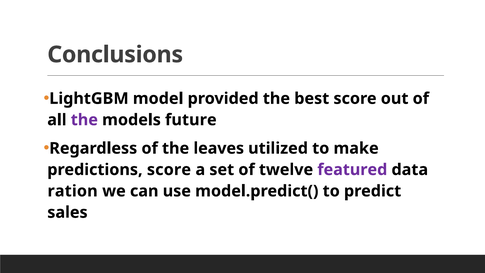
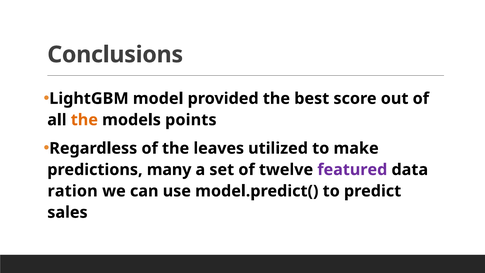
the at (84, 120) colour: purple -> orange
future: future -> points
predictions score: score -> many
